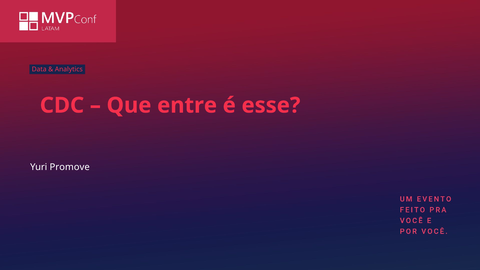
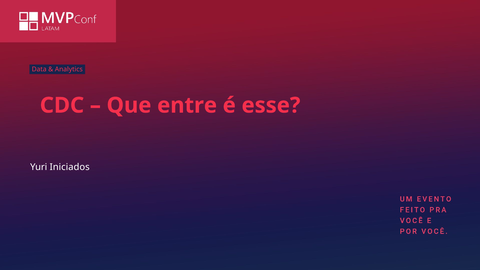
Promove: Promove -> Iniciados
